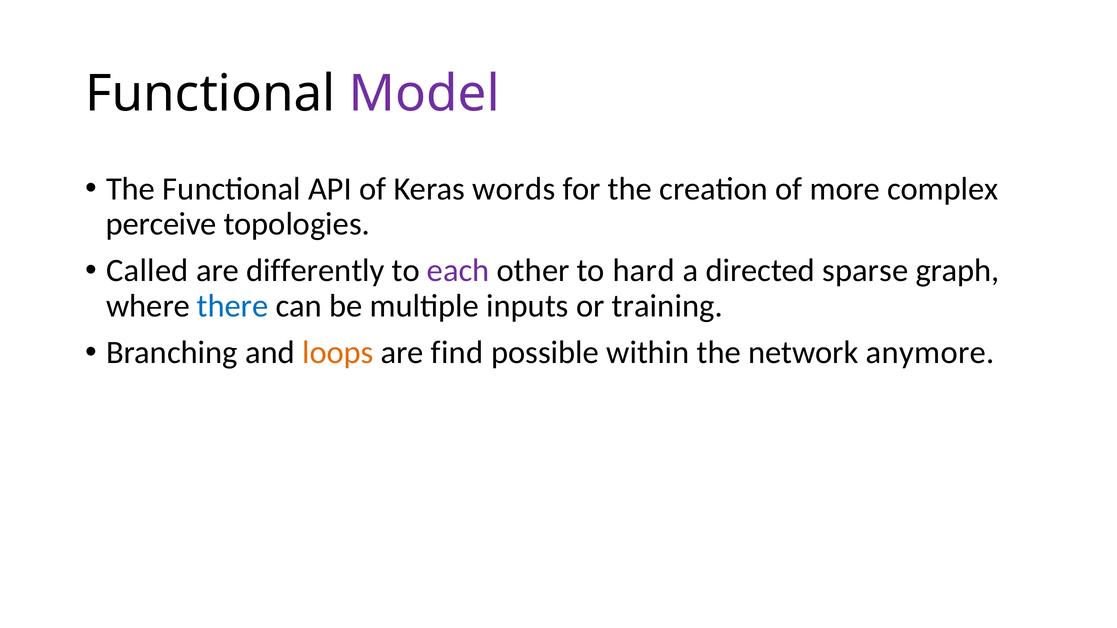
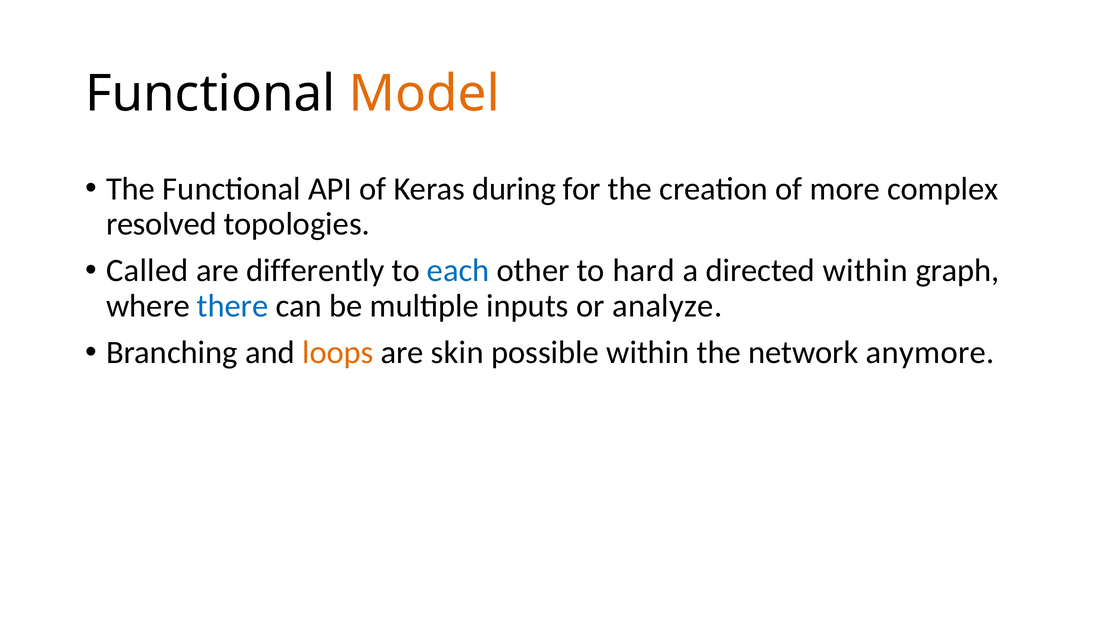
Model colour: purple -> orange
words: words -> during
perceive: perceive -> resolved
each colour: purple -> blue
directed sparse: sparse -> within
training: training -> analyze
find: find -> skin
